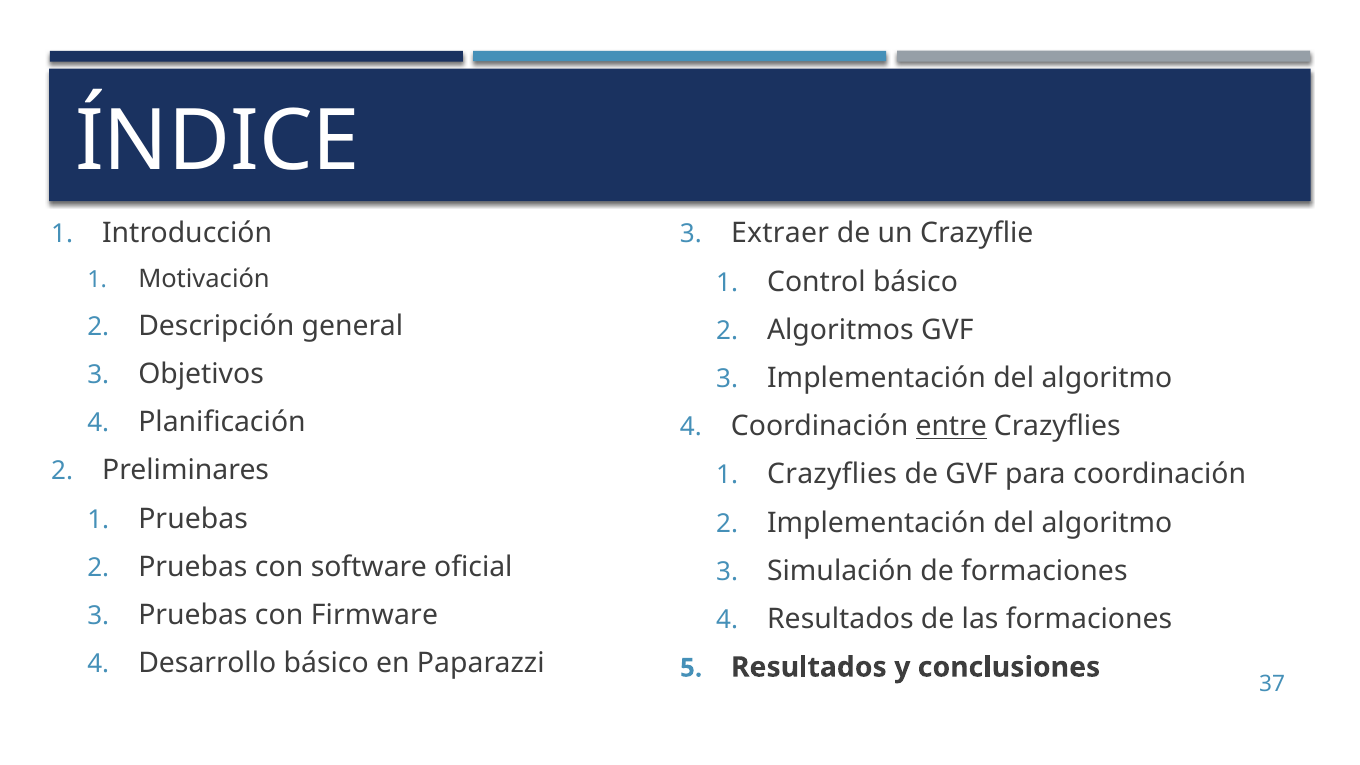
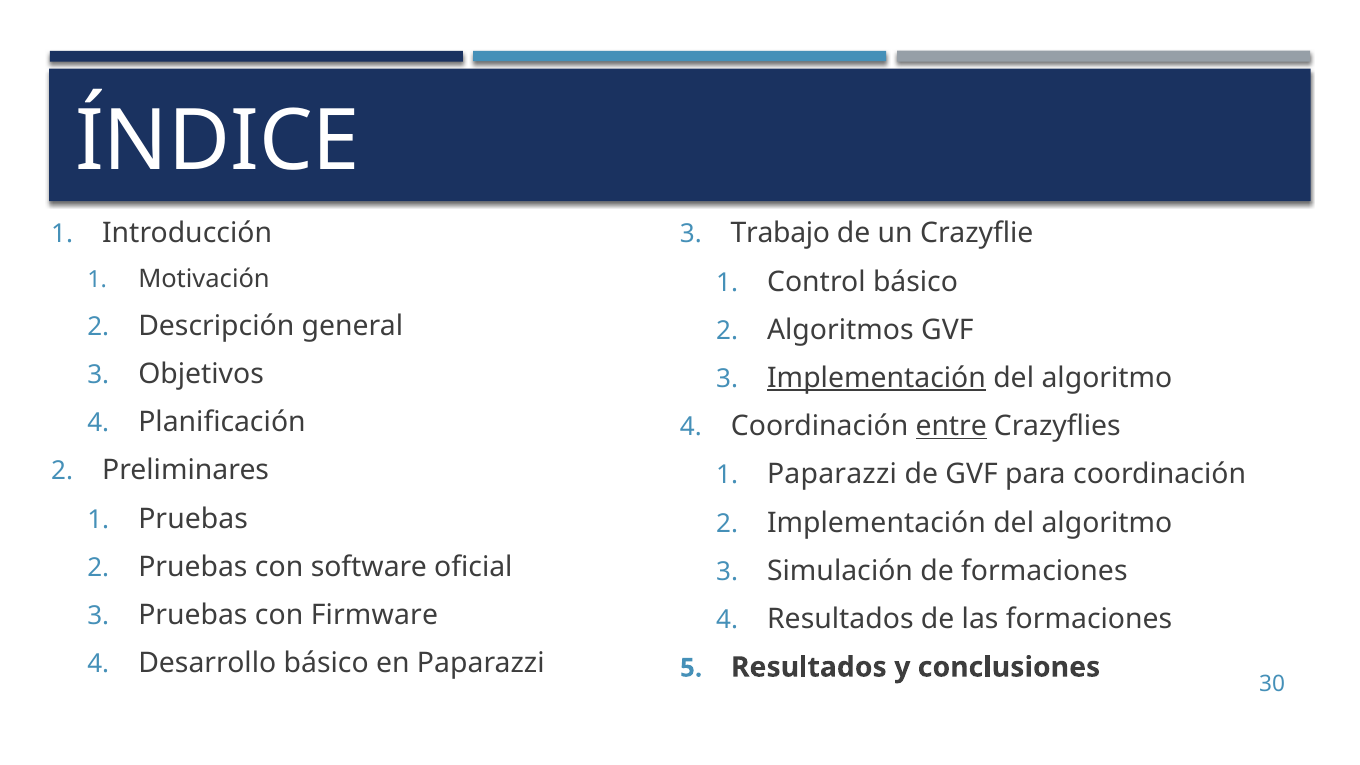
Extraer: Extraer -> Trabajo
Implementación at (877, 378) underline: none -> present
Crazyflies at (832, 474): Crazyflies -> Paparazzi
37: 37 -> 30
